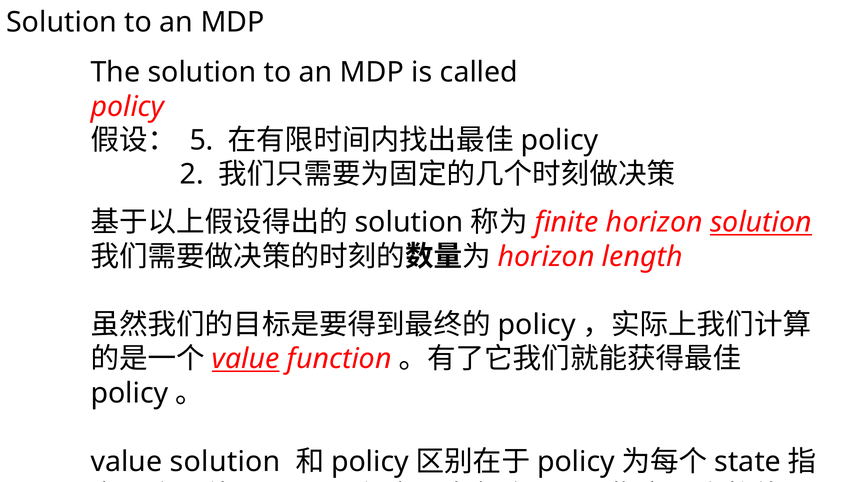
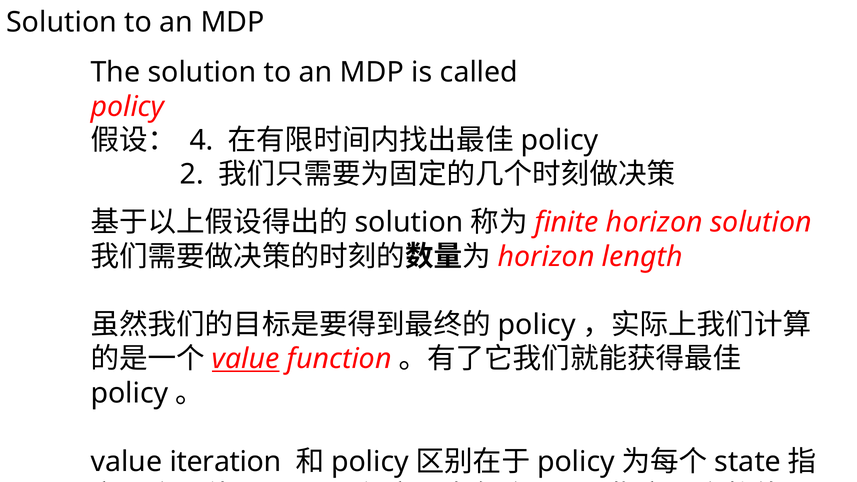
5: 5 -> 4
solution at (761, 222) underline: present -> none
value solution: solution -> iteration
